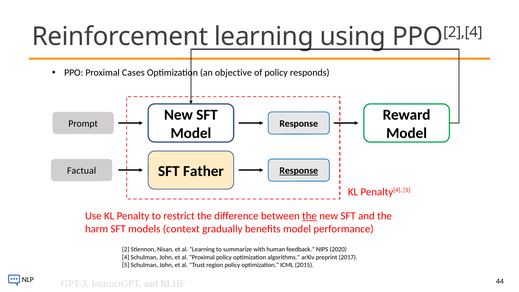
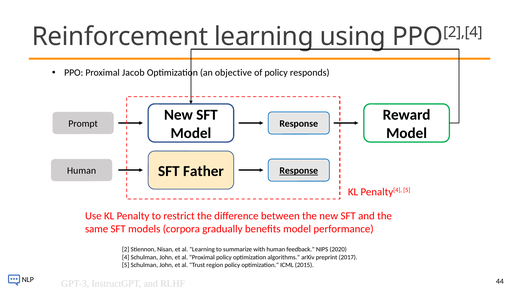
Cases: Cases -> Jacob
Factual at (82, 171): Factual -> Human
the at (310, 216) underline: present -> none
harm: harm -> same
context: context -> corpora
